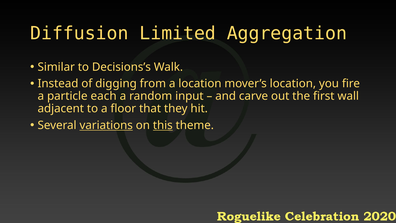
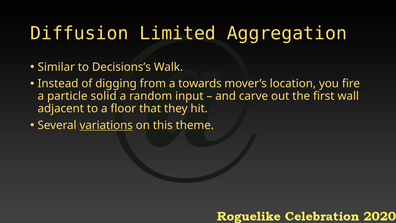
a location: location -> towards
each: each -> solid
this underline: present -> none
